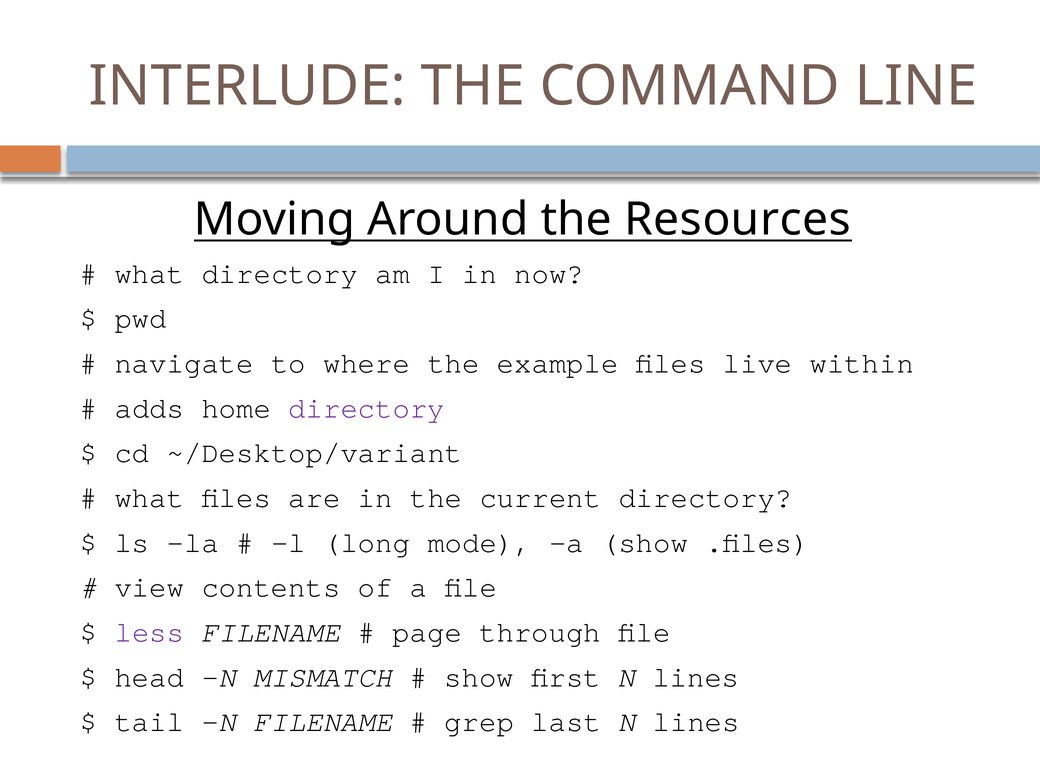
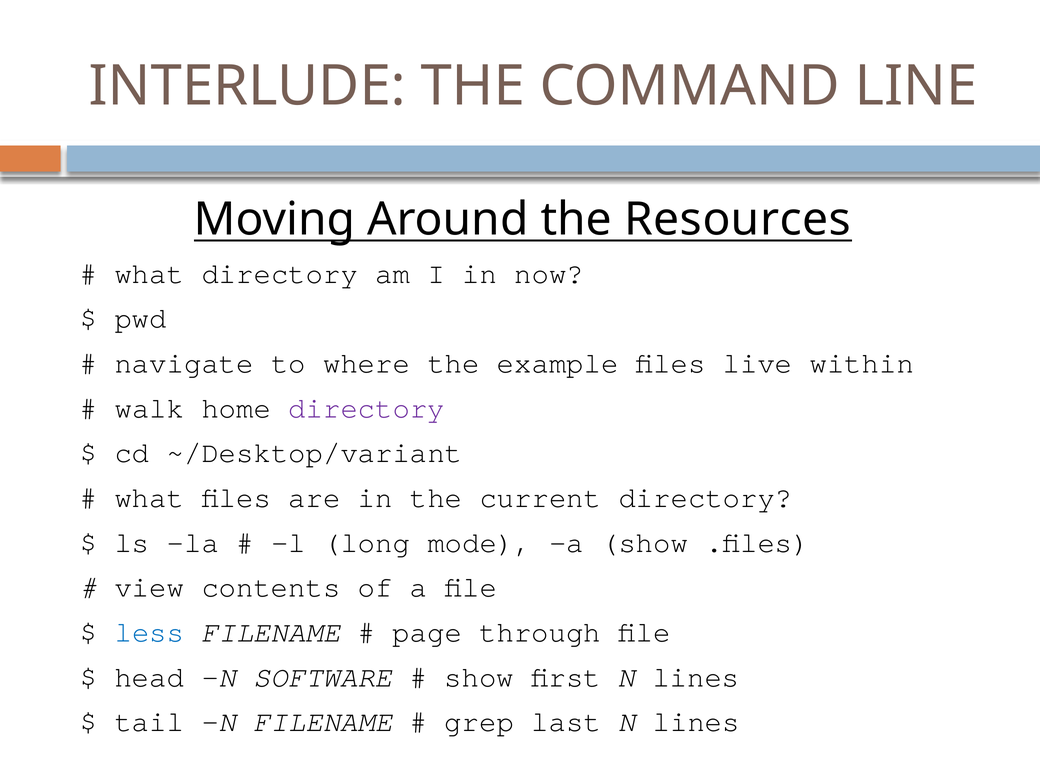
adds: adds -> walk
less colour: purple -> blue
MISMATCH: MISMATCH -> SOFTWARE
